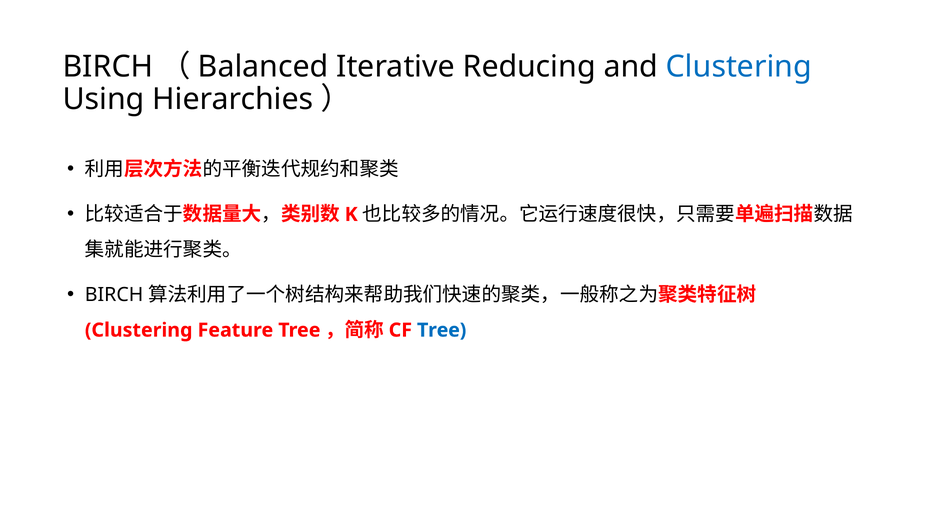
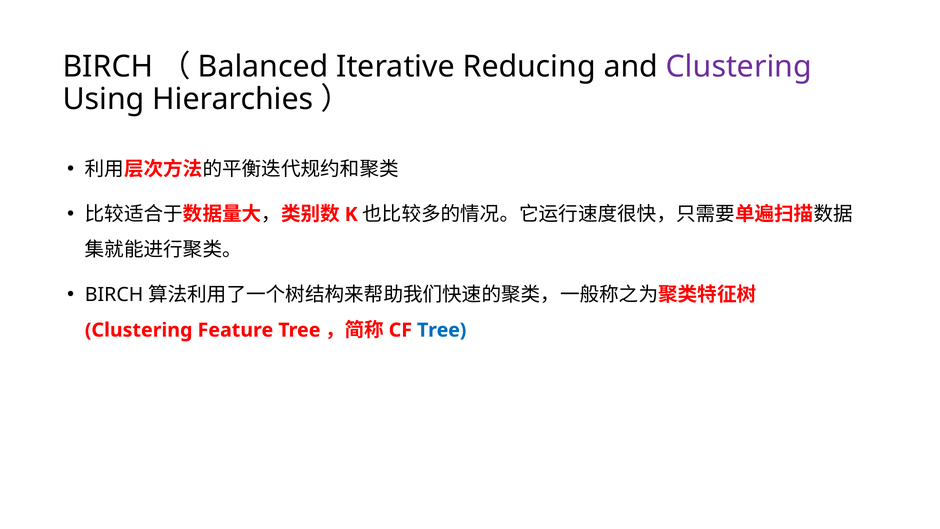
Clustering at (739, 67) colour: blue -> purple
